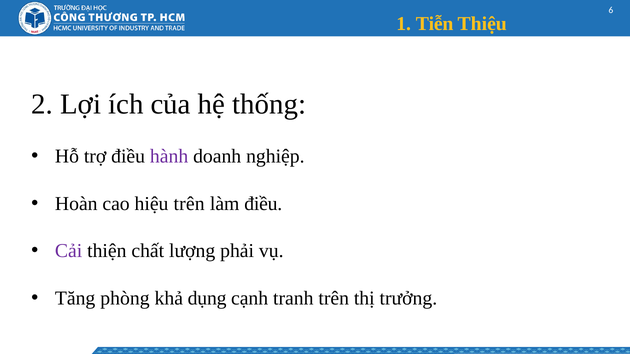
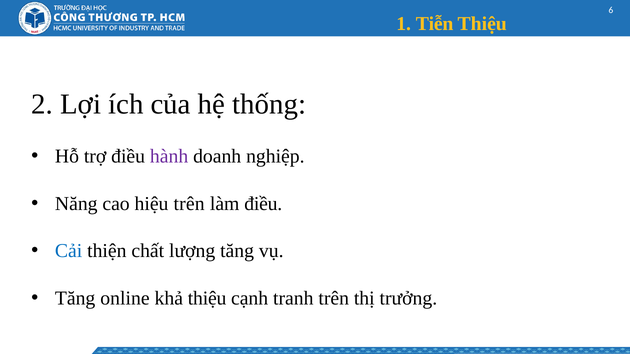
Hoàn: Hoàn -> Năng
Cải colour: purple -> blue
lượng phải: phải -> tăng
phòng: phòng -> online
khả dụng: dụng -> thiệu
